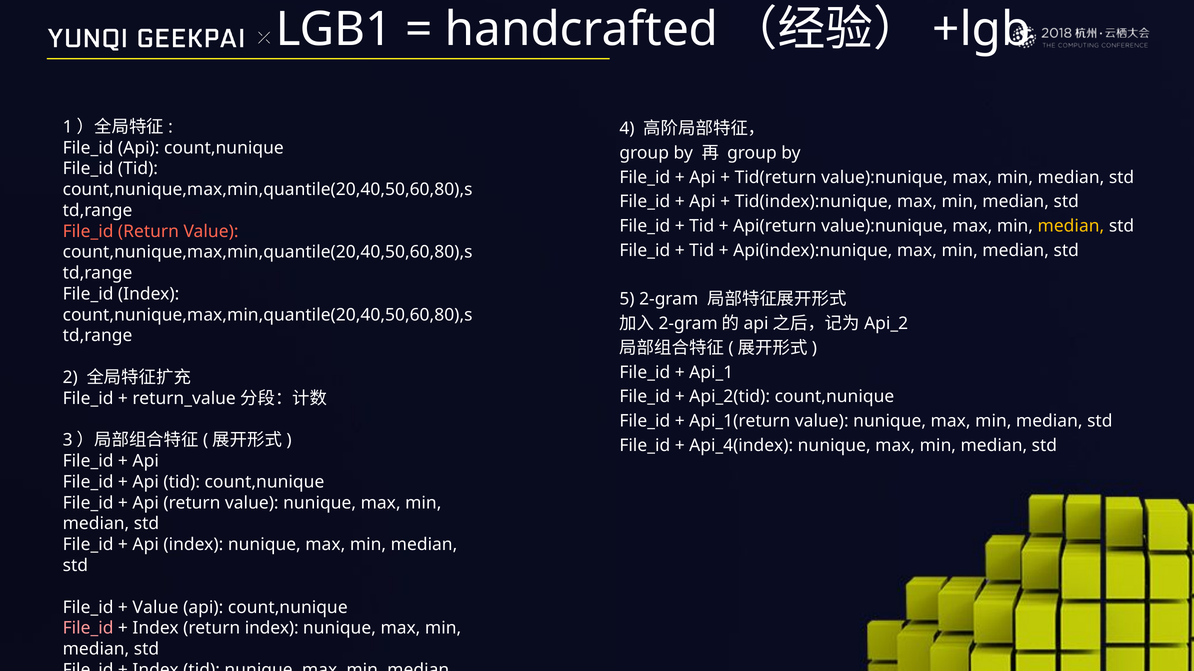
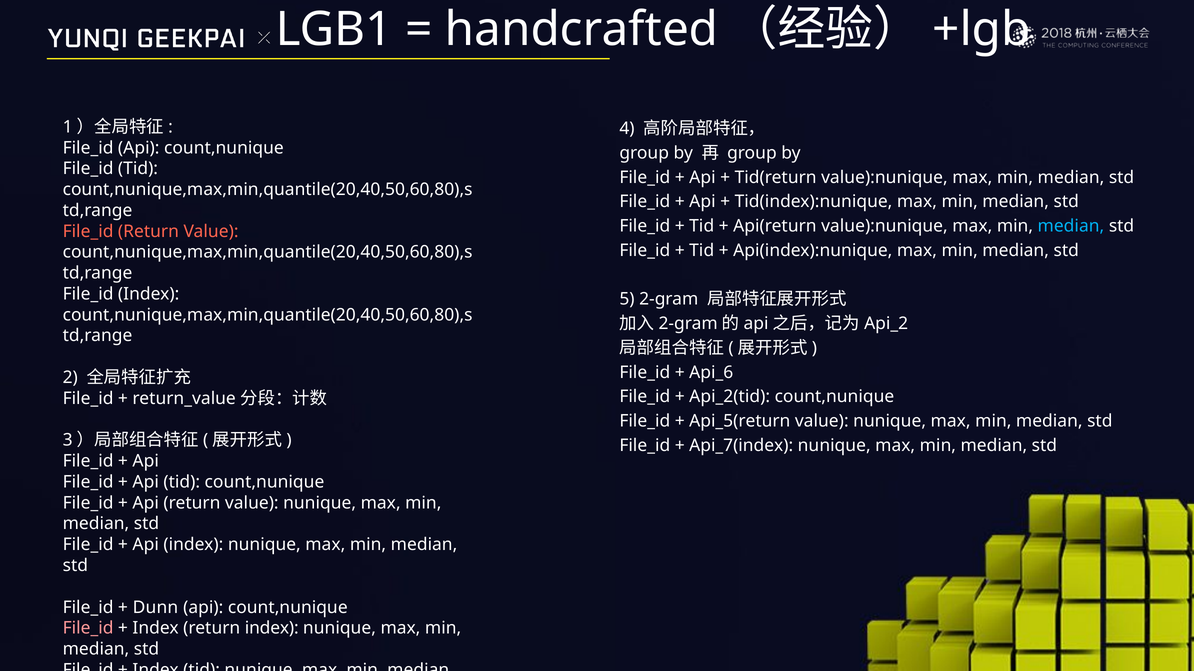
median at (1071, 226) colour: yellow -> light blue
Api_1: Api_1 -> Api_6
Api_1(return: Api_1(return -> Api_5(return
Api_4(index: Api_4(index -> Api_7(index
Value at (155, 608): Value -> Dunn
